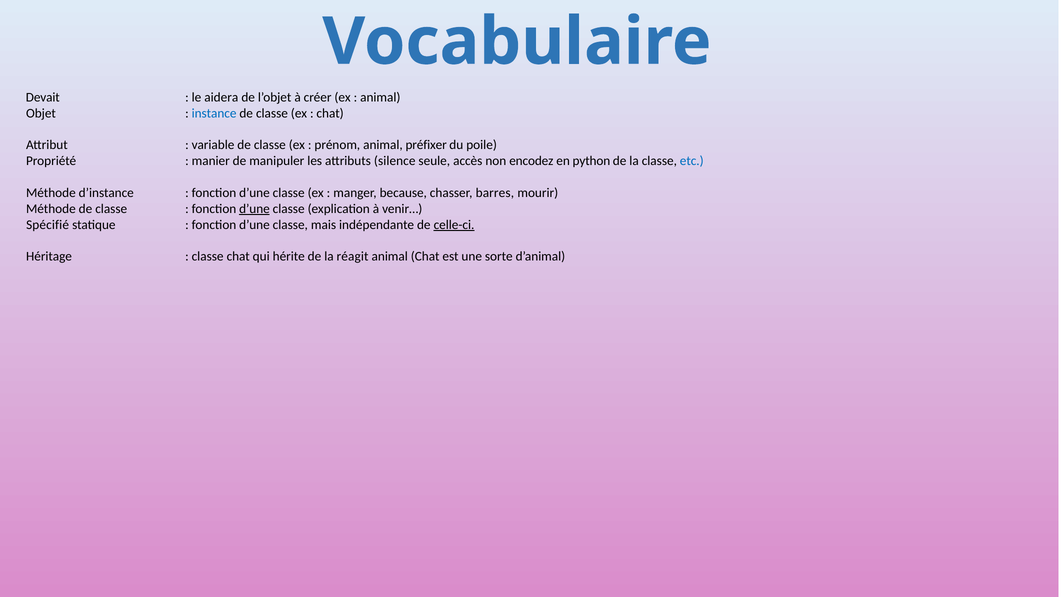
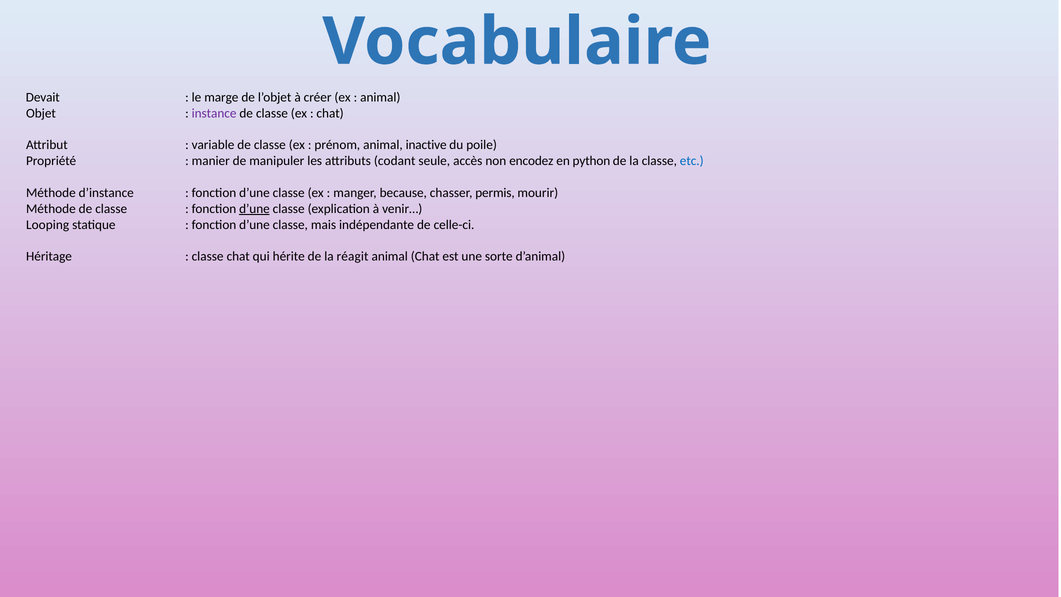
aidera: aidera -> marge
instance colour: blue -> purple
préfixer: préfixer -> inactive
silence: silence -> codant
barres: barres -> permis
Spécifié: Spécifié -> Looping
celle-ci underline: present -> none
